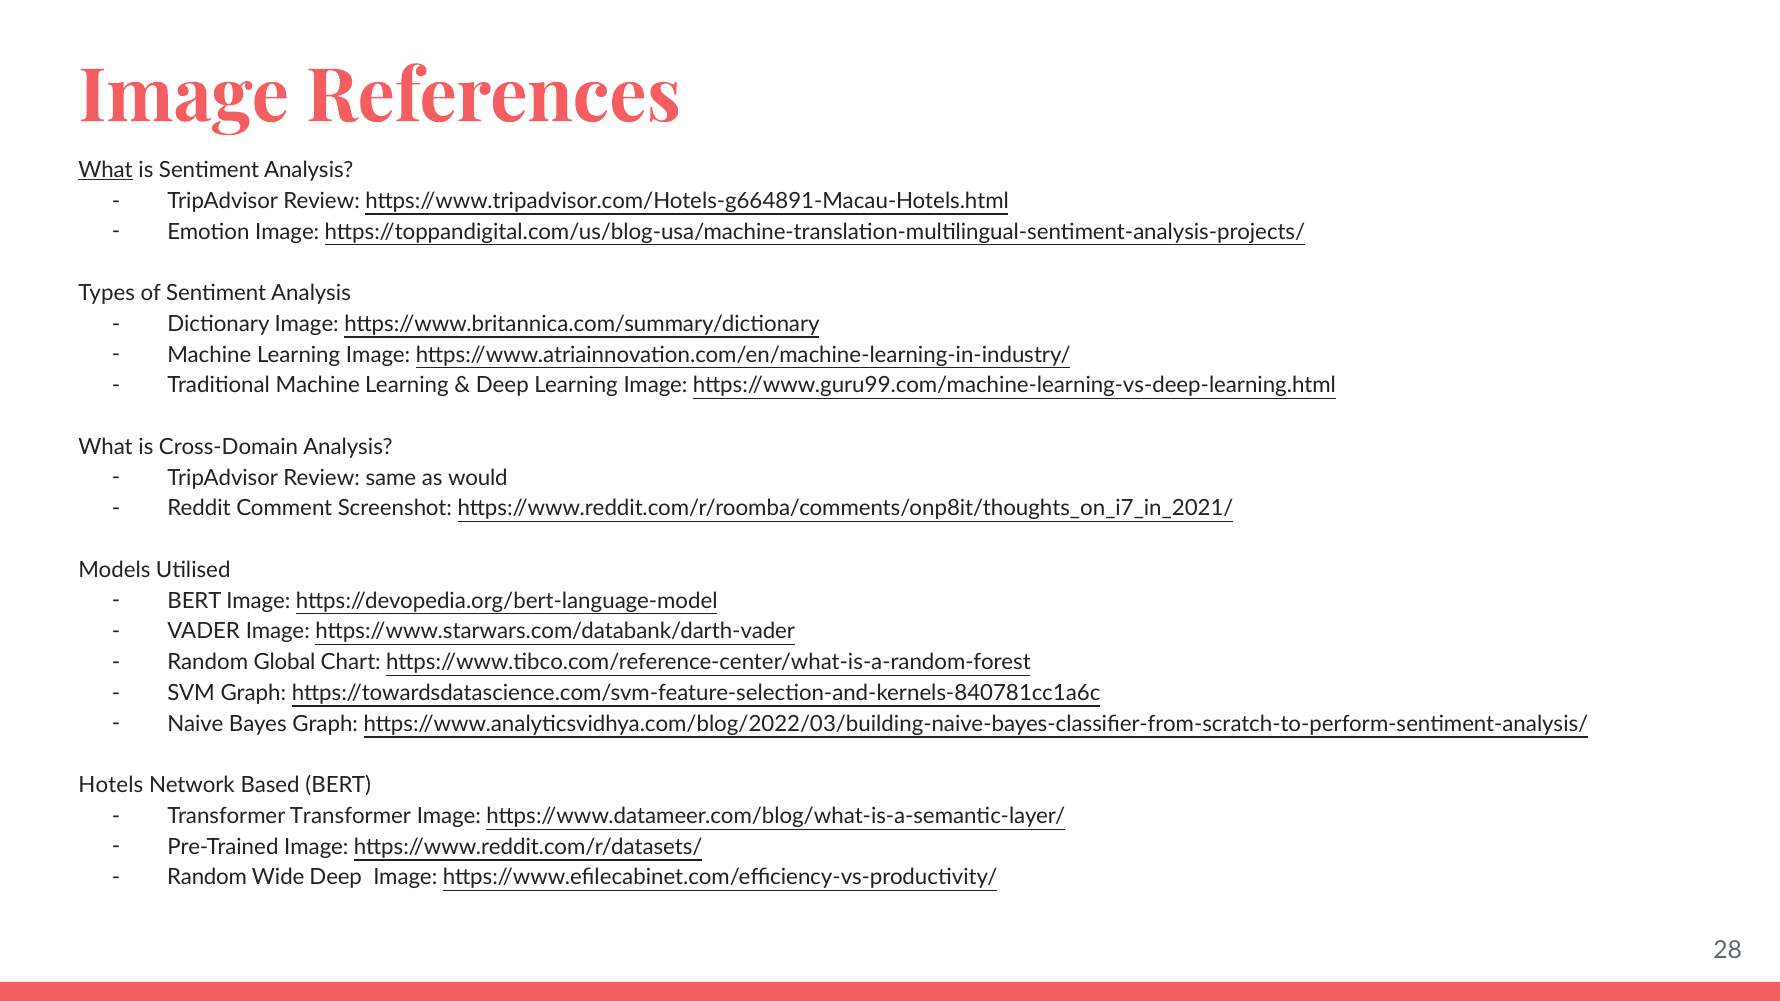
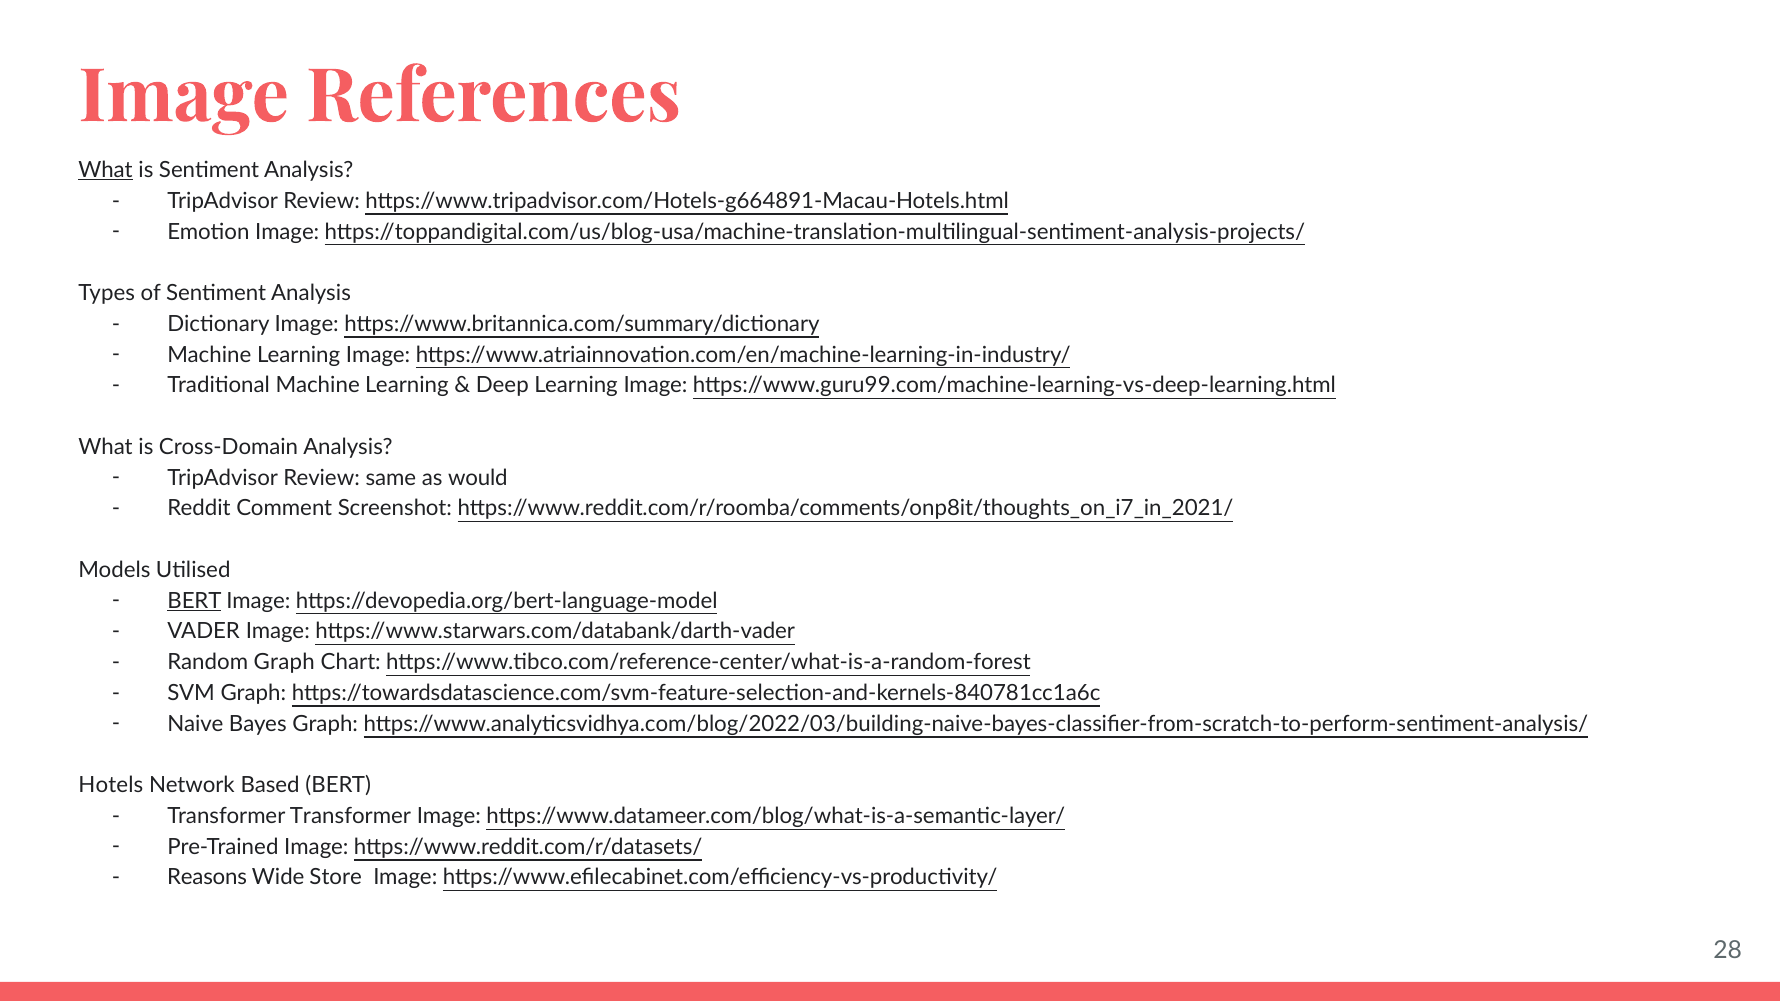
BERT at (194, 601) underline: none -> present
Random Global: Global -> Graph
Random at (207, 878): Random -> Reasons
Wide Deep: Deep -> Store
